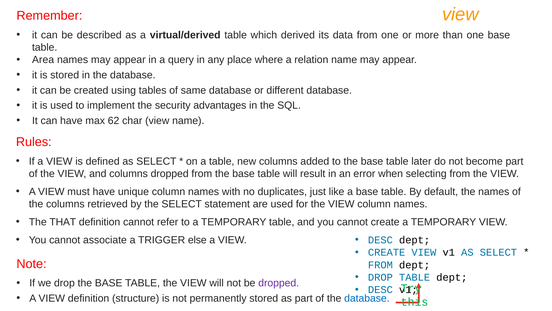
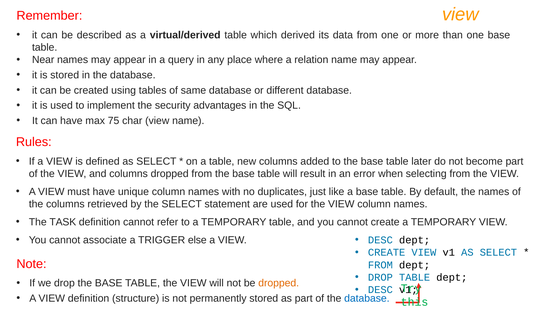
Area: Area -> Near
62: 62 -> 75
THAT: THAT -> TASK
dropped at (279, 283) colour: purple -> orange
